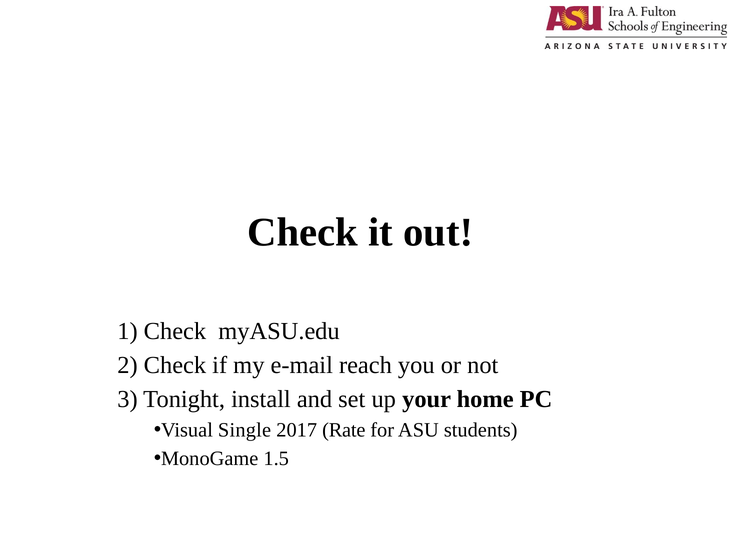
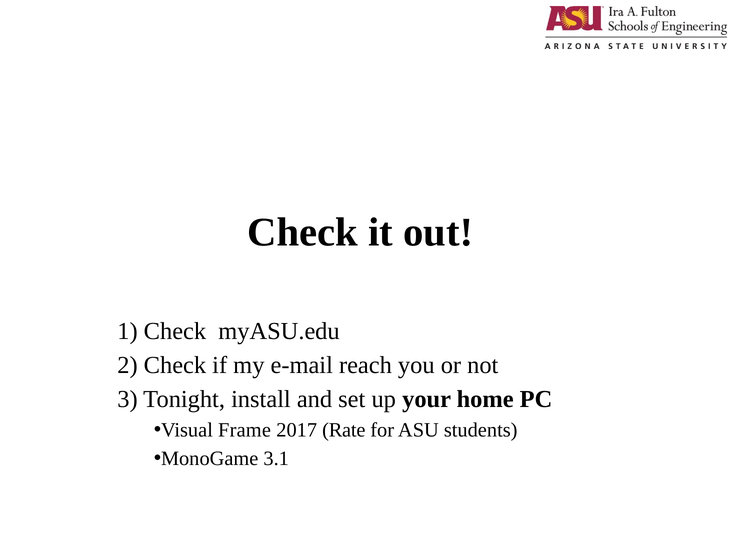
Single: Single -> Frame
1.5: 1.5 -> 3.1
